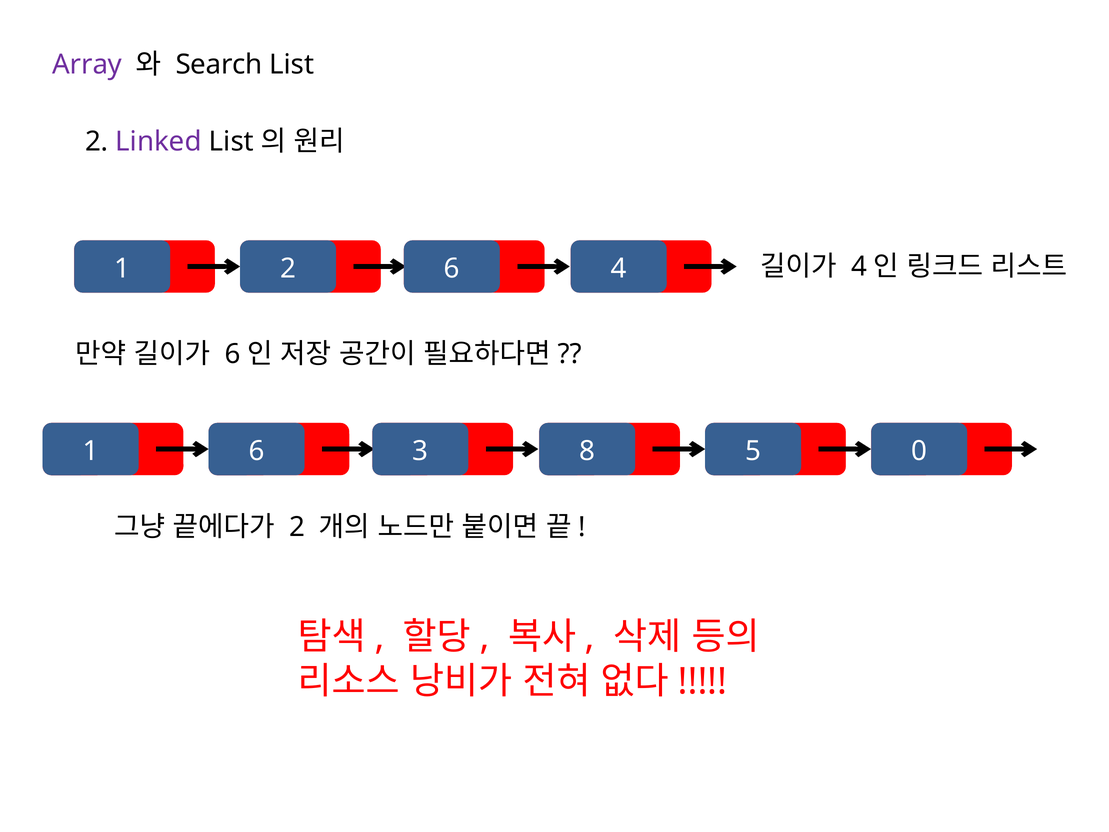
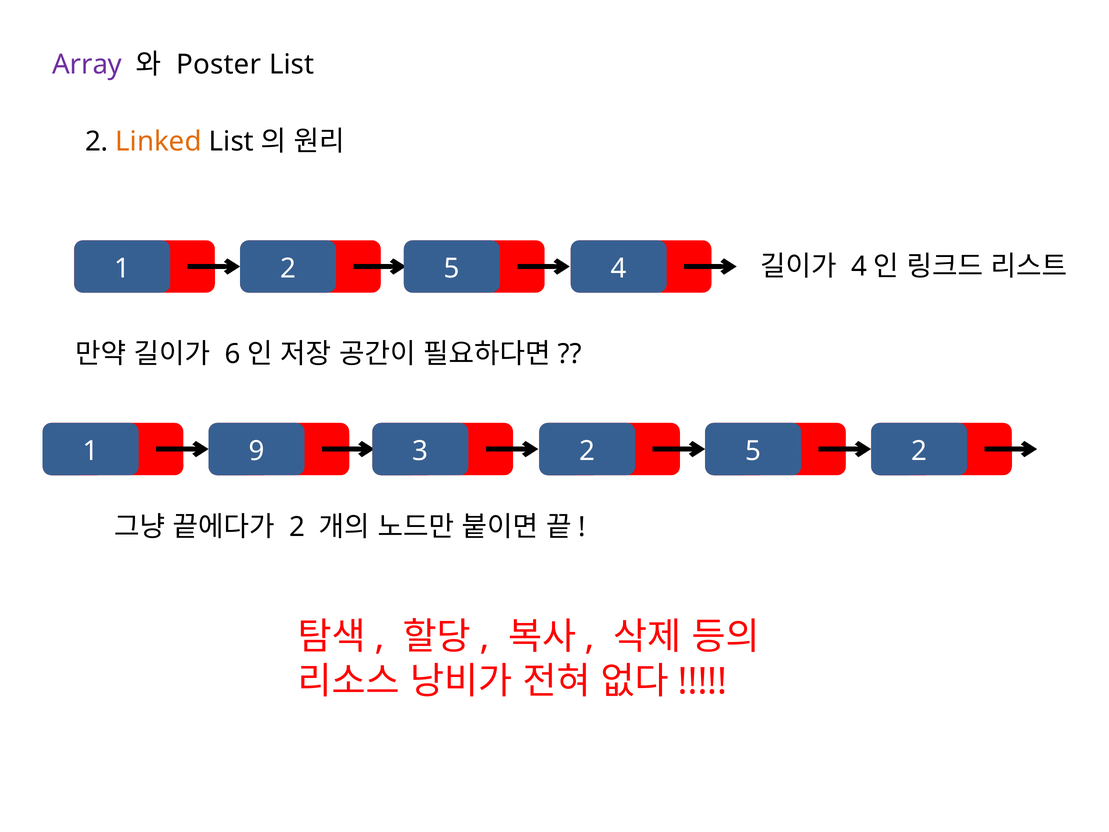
Search: Search -> Poster
Linked colour: purple -> orange
6 at (452, 268): 6 -> 5
1 6: 6 -> 9
3 8: 8 -> 2
5 0: 0 -> 2
